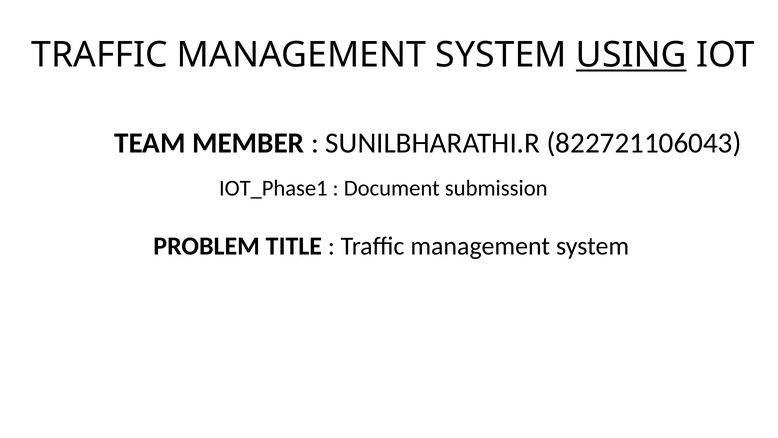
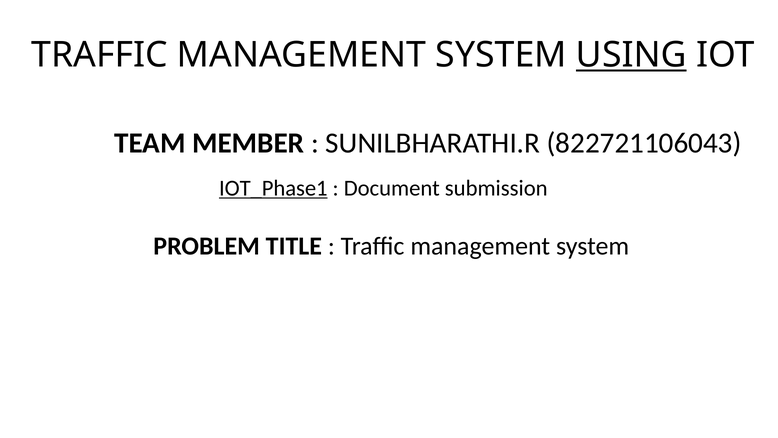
IOT_Phase1 underline: none -> present
